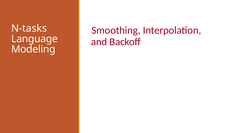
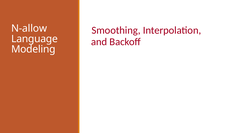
N-tasks: N-tasks -> N-allow
